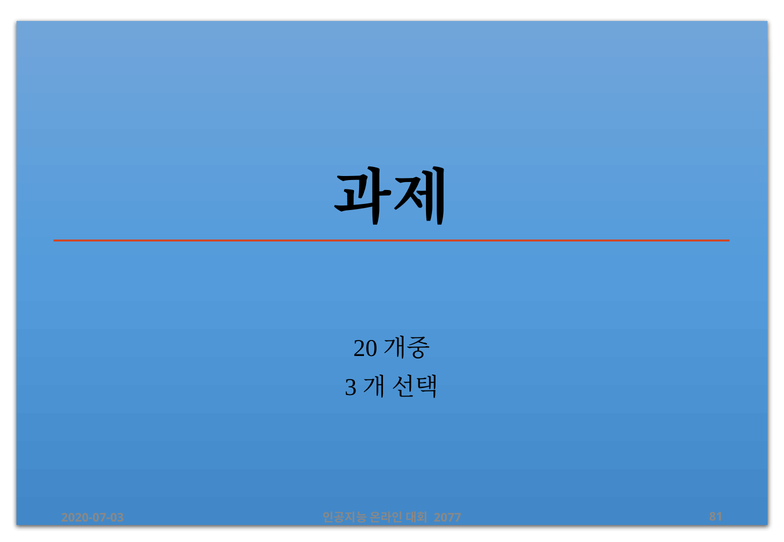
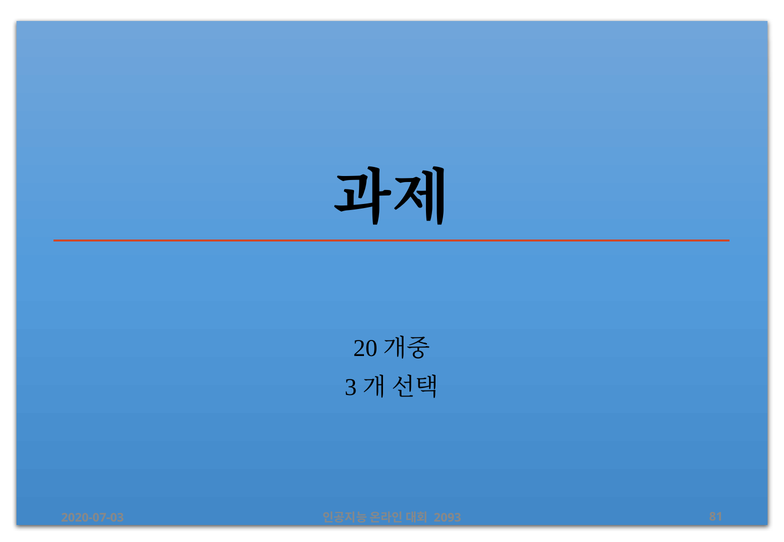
2077: 2077 -> 2093
